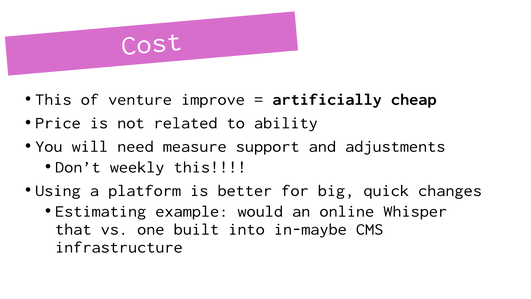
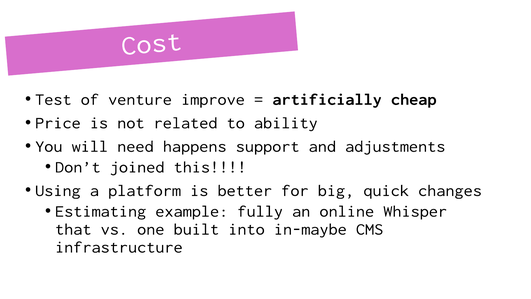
This at (53, 99): This -> Test
measure: measure -> happens
weekly: weekly -> joined
would: would -> fully
